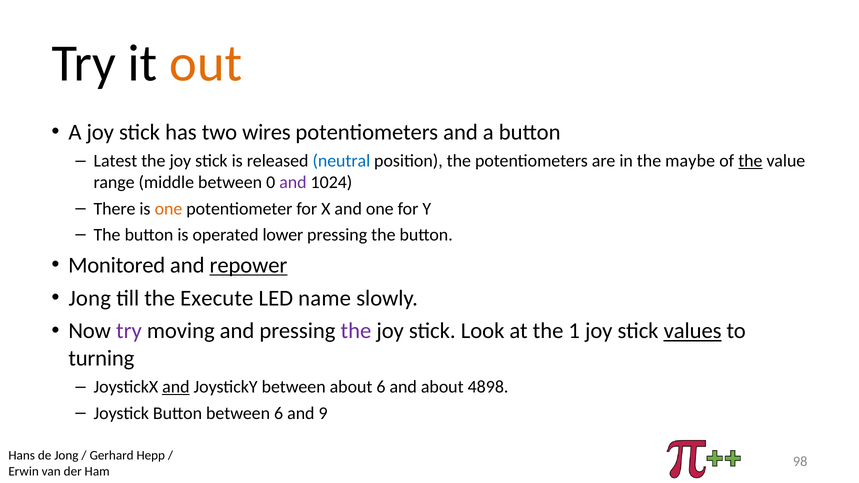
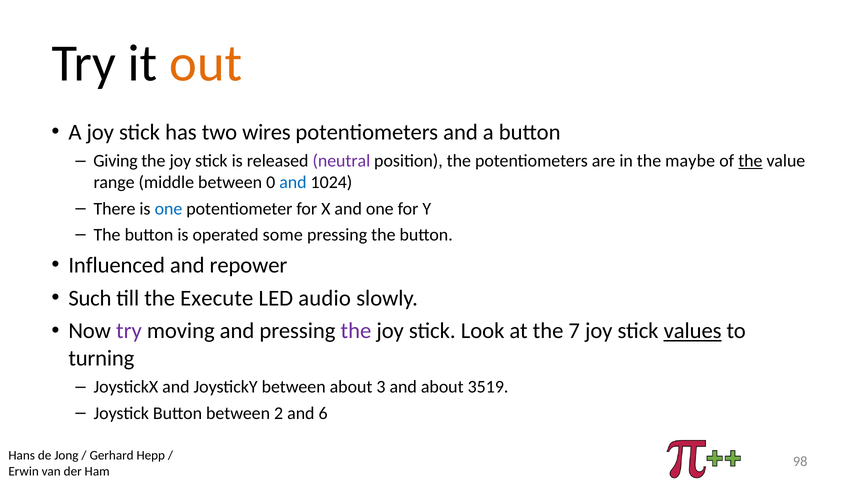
Latest: Latest -> Giving
neutral colour: blue -> purple
and at (293, 182) colour: purple -> blue
one at (168, 209) colour: orange -> blue
lower: lower -> some
Monitored: Monitored -> Influenced
repower underline: present -> none
Jong at (90, 298): Jong -> Such
name: name -> audio
1: 1 -> 7
and at (176, 387) underline: present -> none
about 6: 6 -> 3
4898: 4898 -> 3519
between 6: 6 -> 2
9: 9 -> 6
